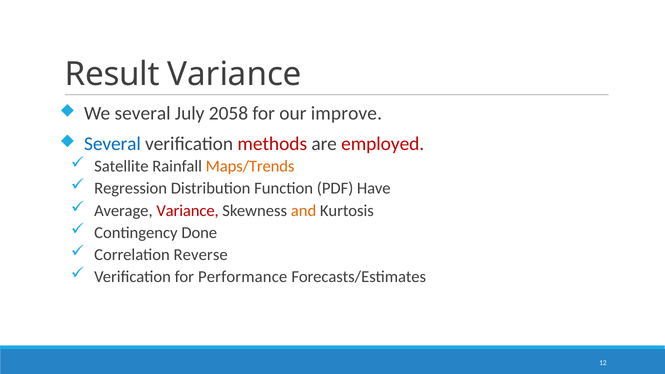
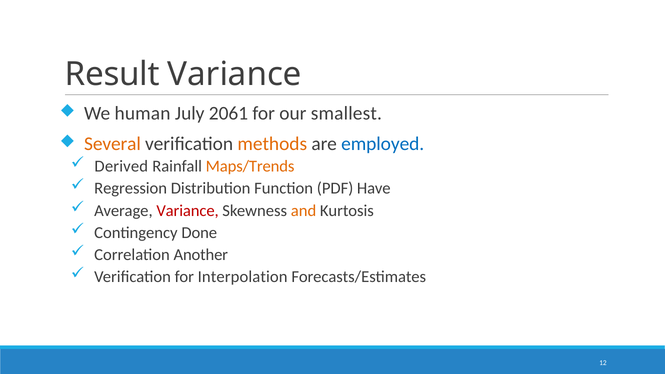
We several: several -> human
2058: 2058 -> 2061
improve: improve -> smallest
Several at (112, 144) colour: blue -> orange
methods colour: red -> orange
employed colour: red -> blue
Satellite: Satellite -> Derived
Reverse: Reverse -> Another
Performance: Performance -> Interpolation
